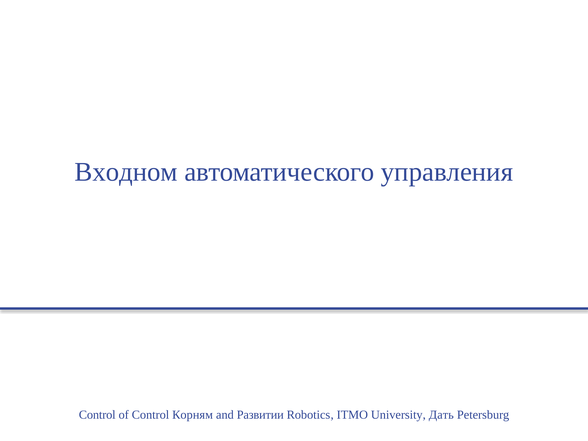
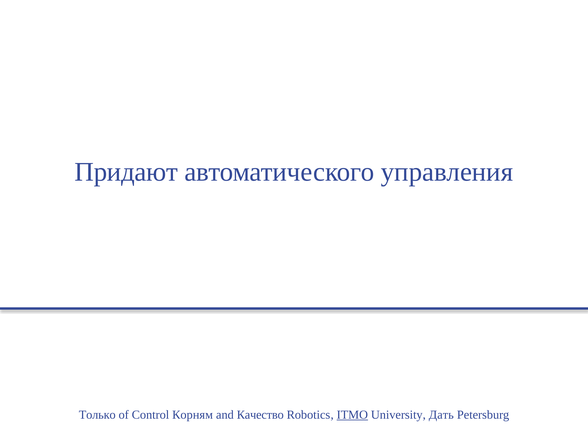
Входном: Входном -> Придают
Control at (97, 415): Control -> Только
Развитии: Развитии -> Качество
ITMO underline: none -> present
